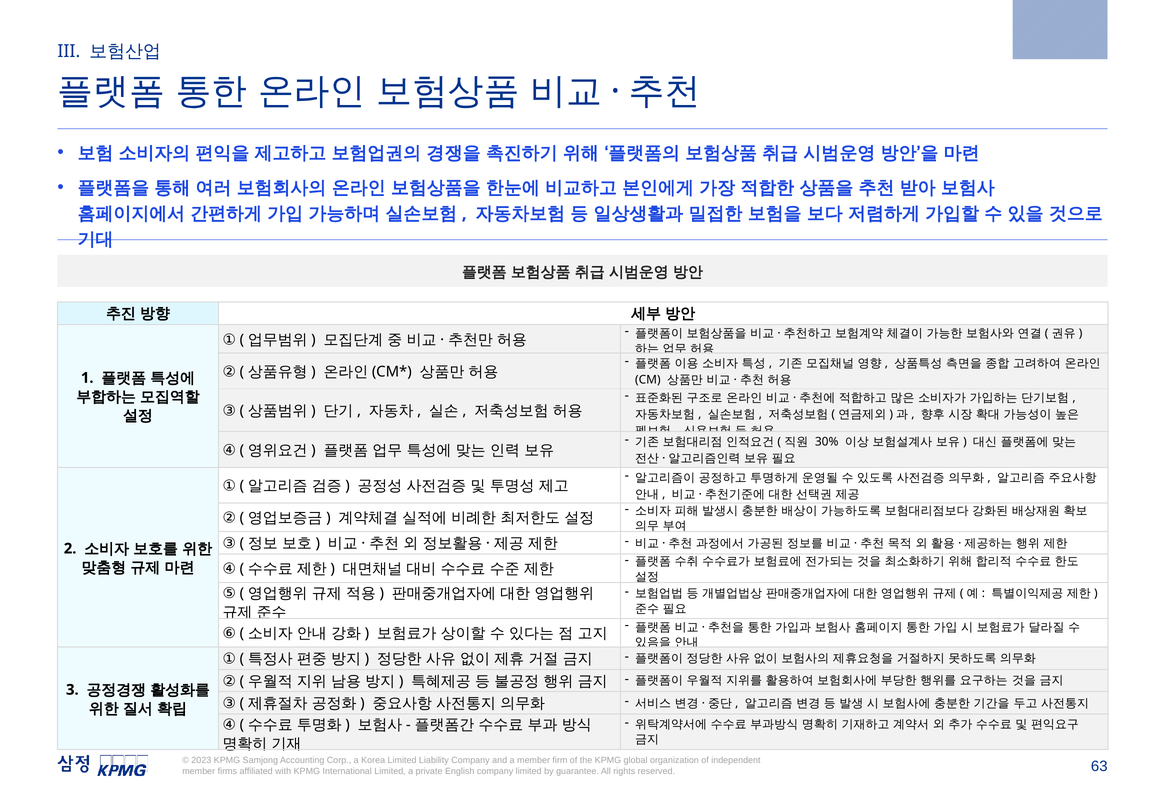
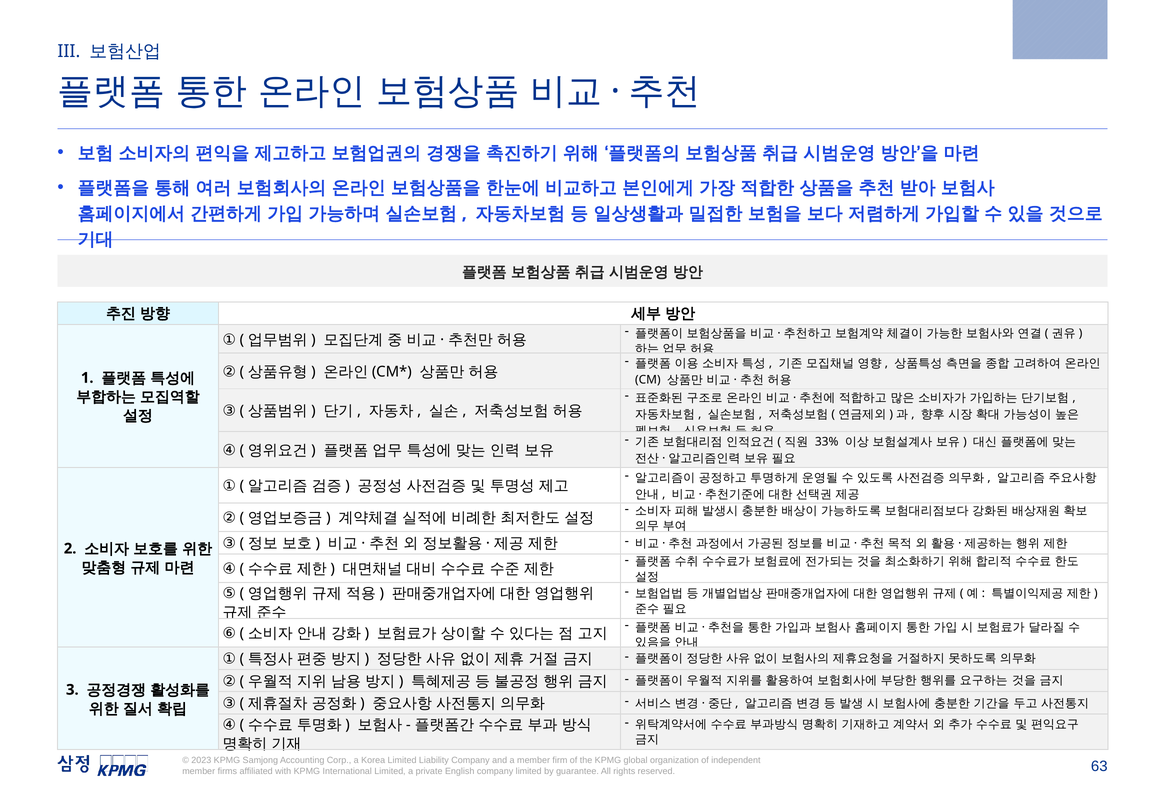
30%: 30% -> 33%
